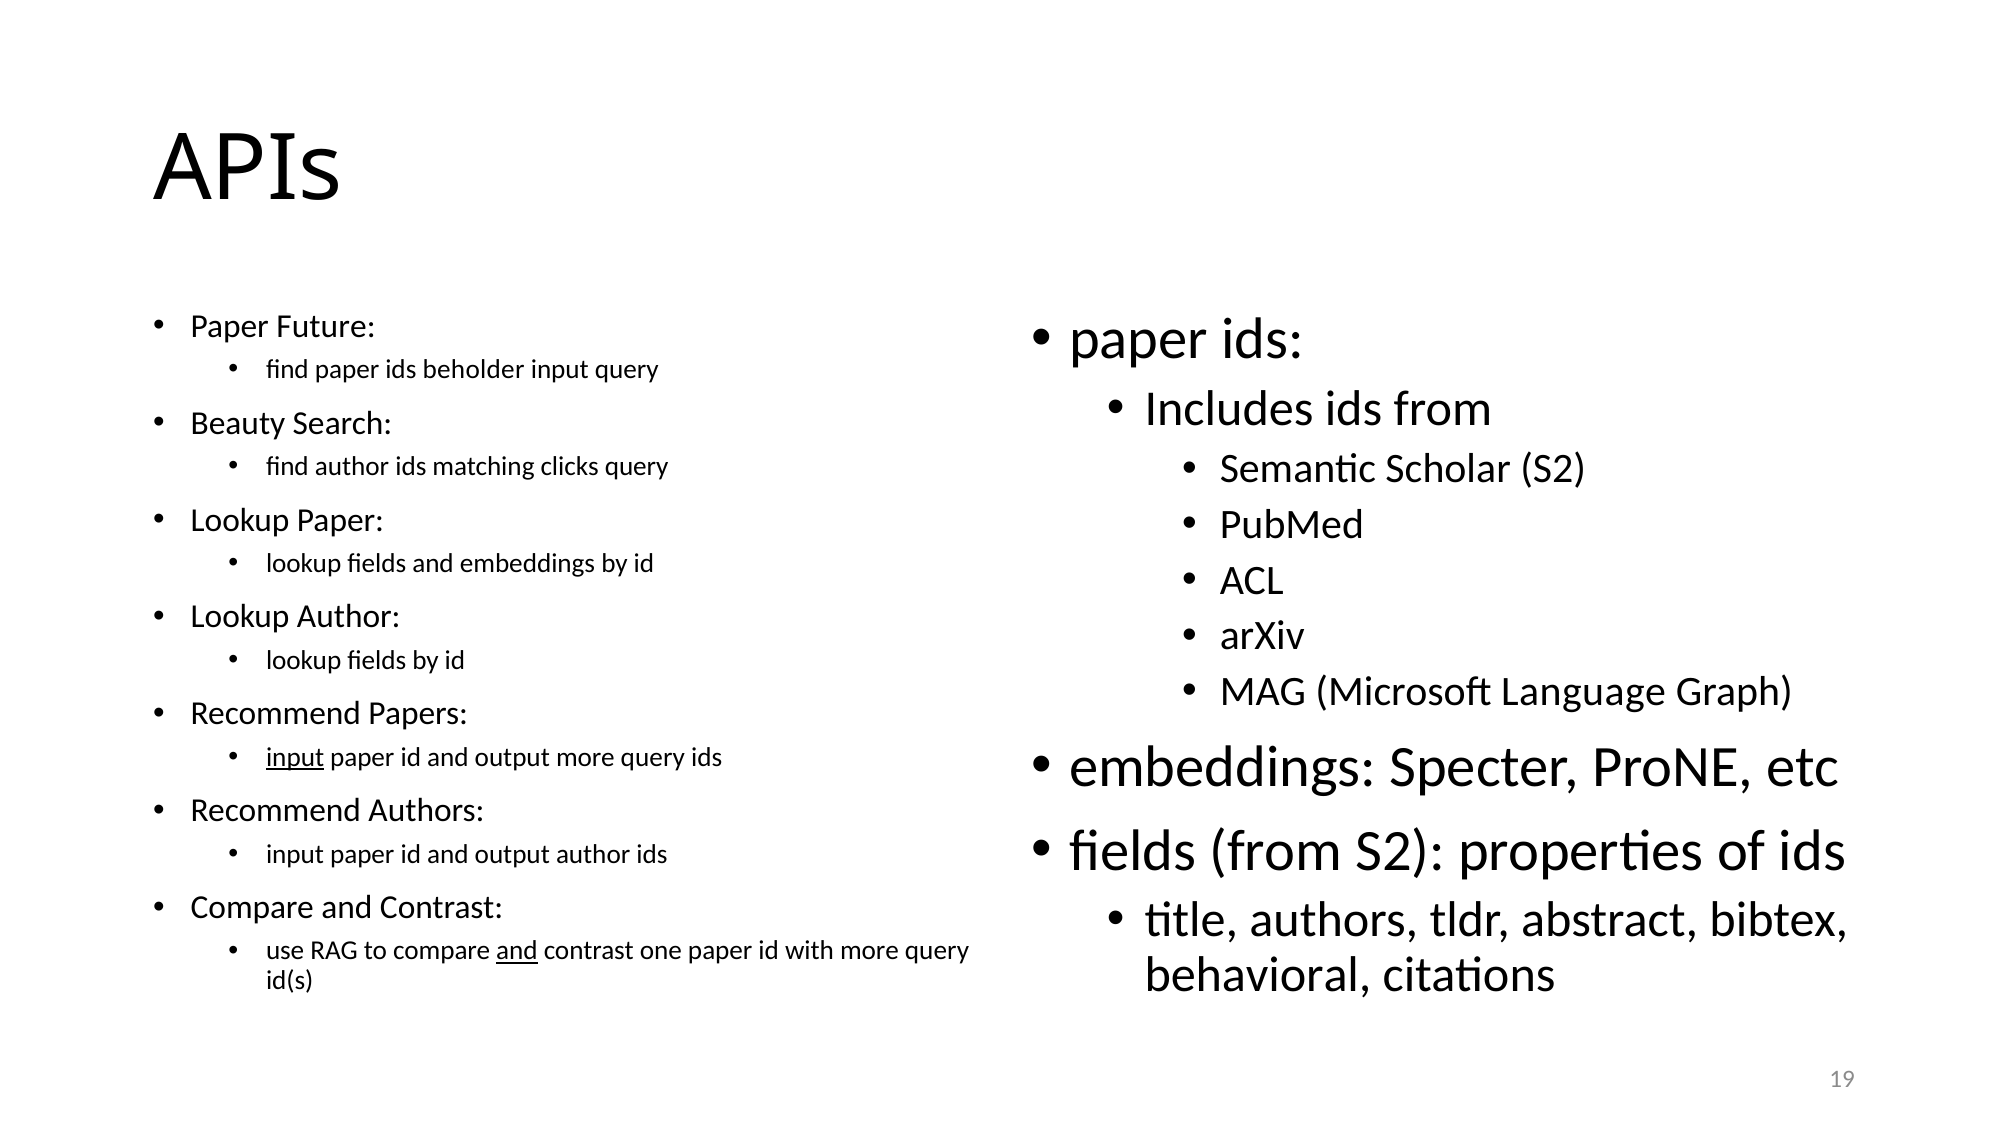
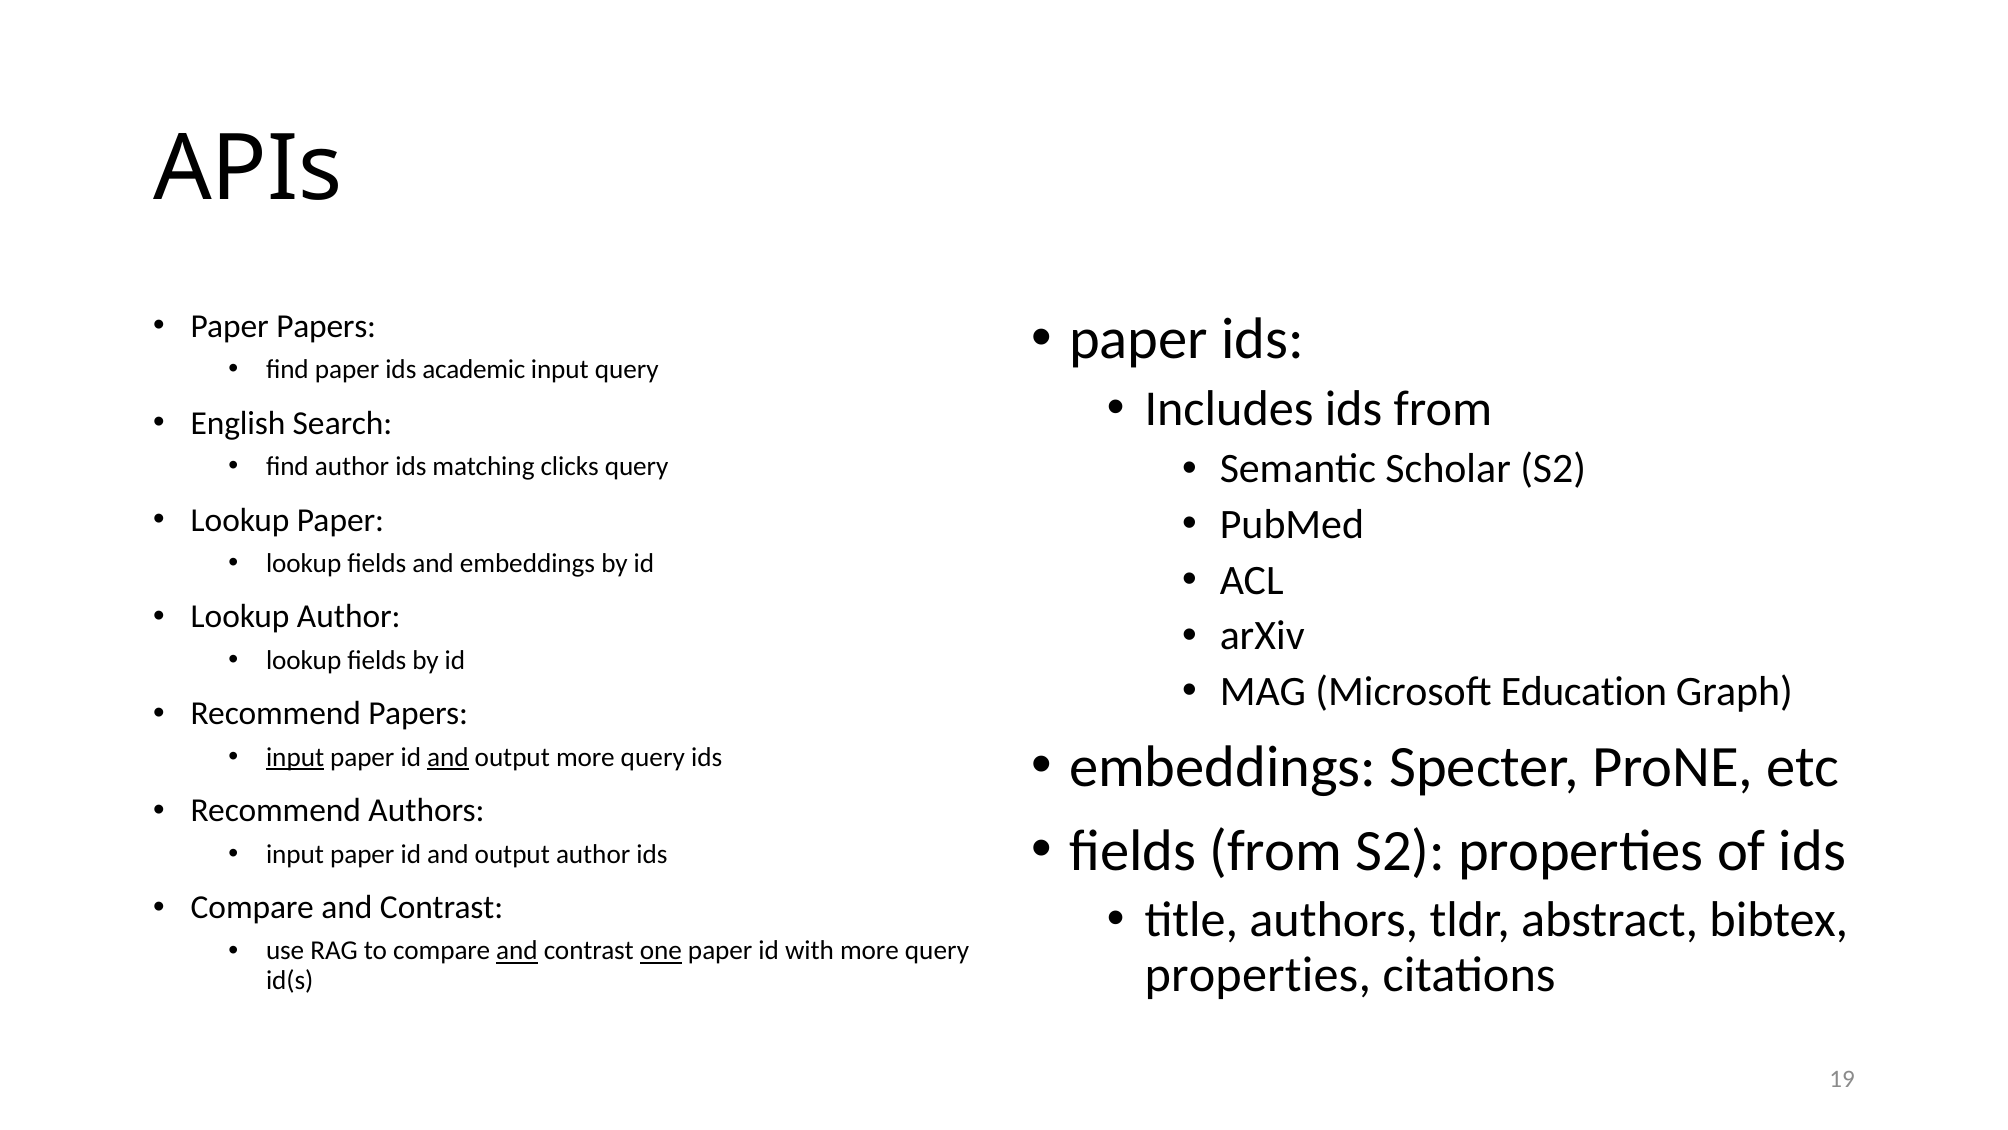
Paper Future: Future -> Papers
beholder: beholder -> academic
Beauty: Beauty -> English
Language: Language -> Education
and at (448, 757) underline: none -> present
one underline: none -> present
behavioral at (1258, 974): behavioral -> properties
